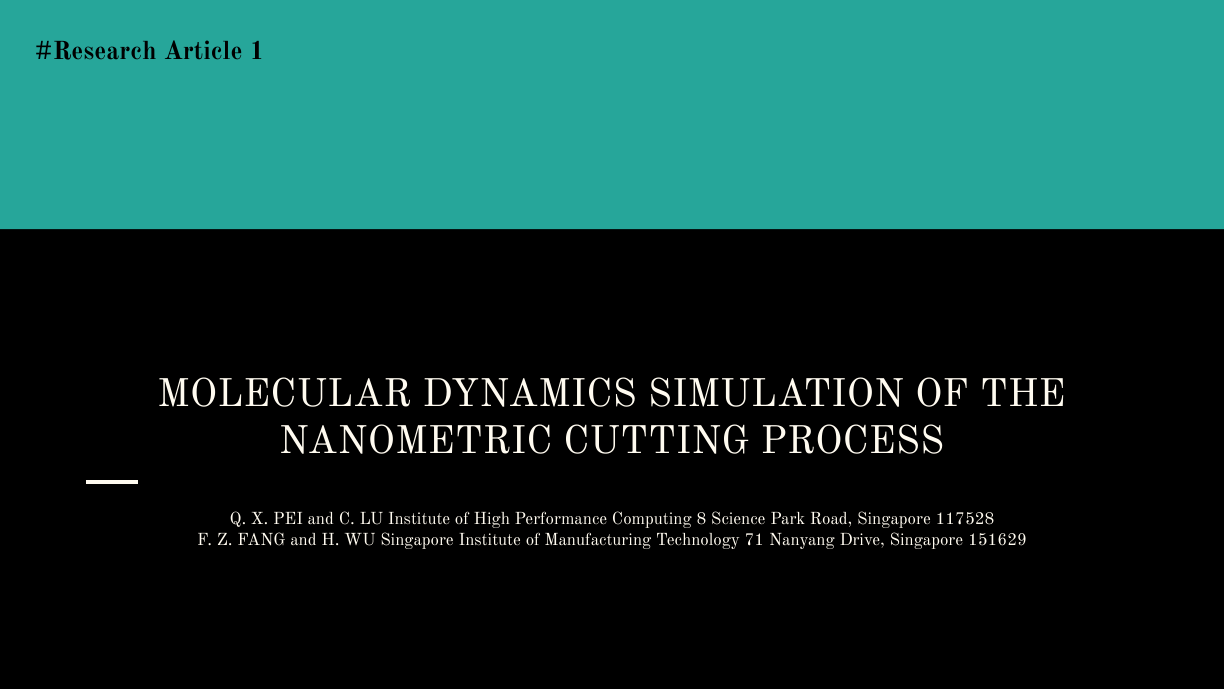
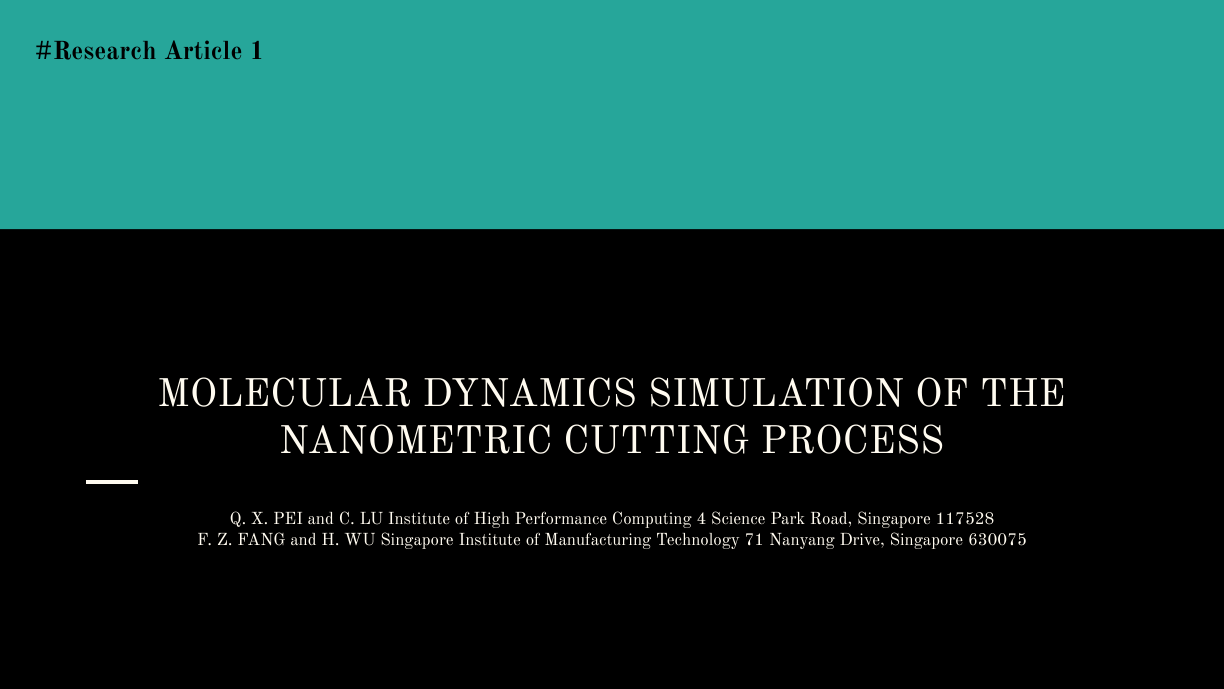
8: 8 -> 4
151629: 151629 -> 630075
